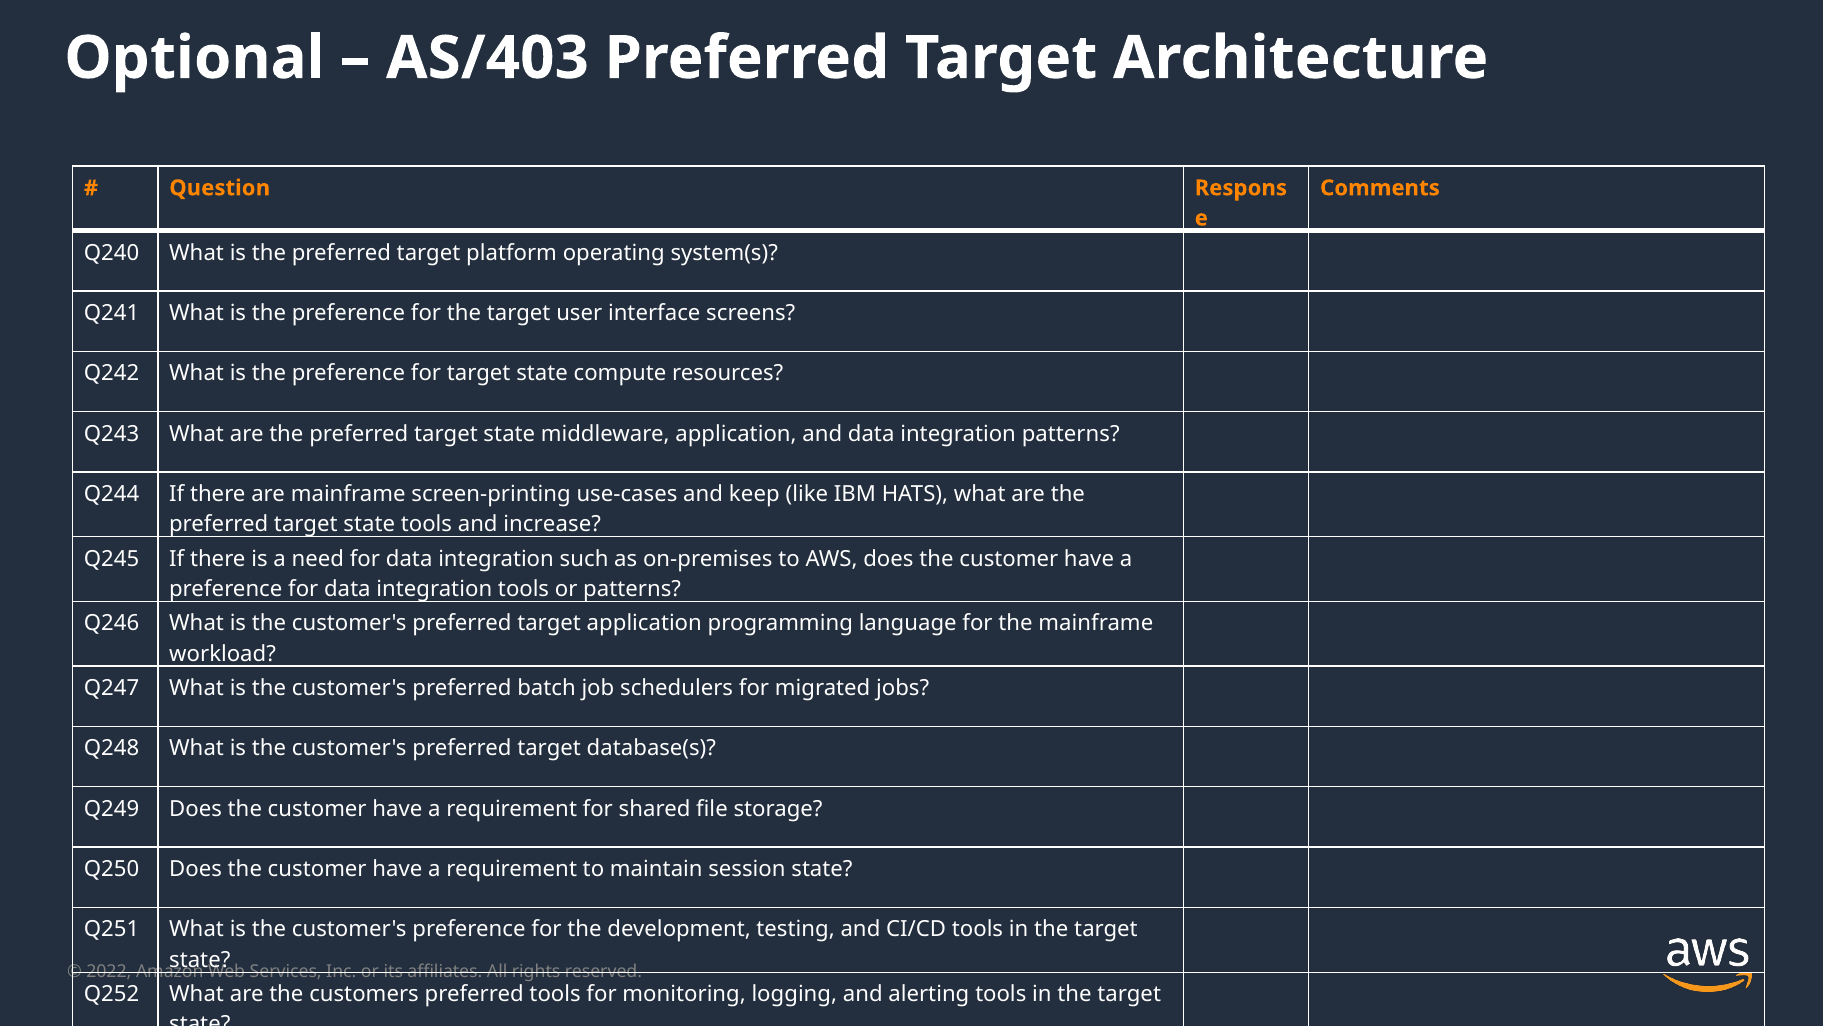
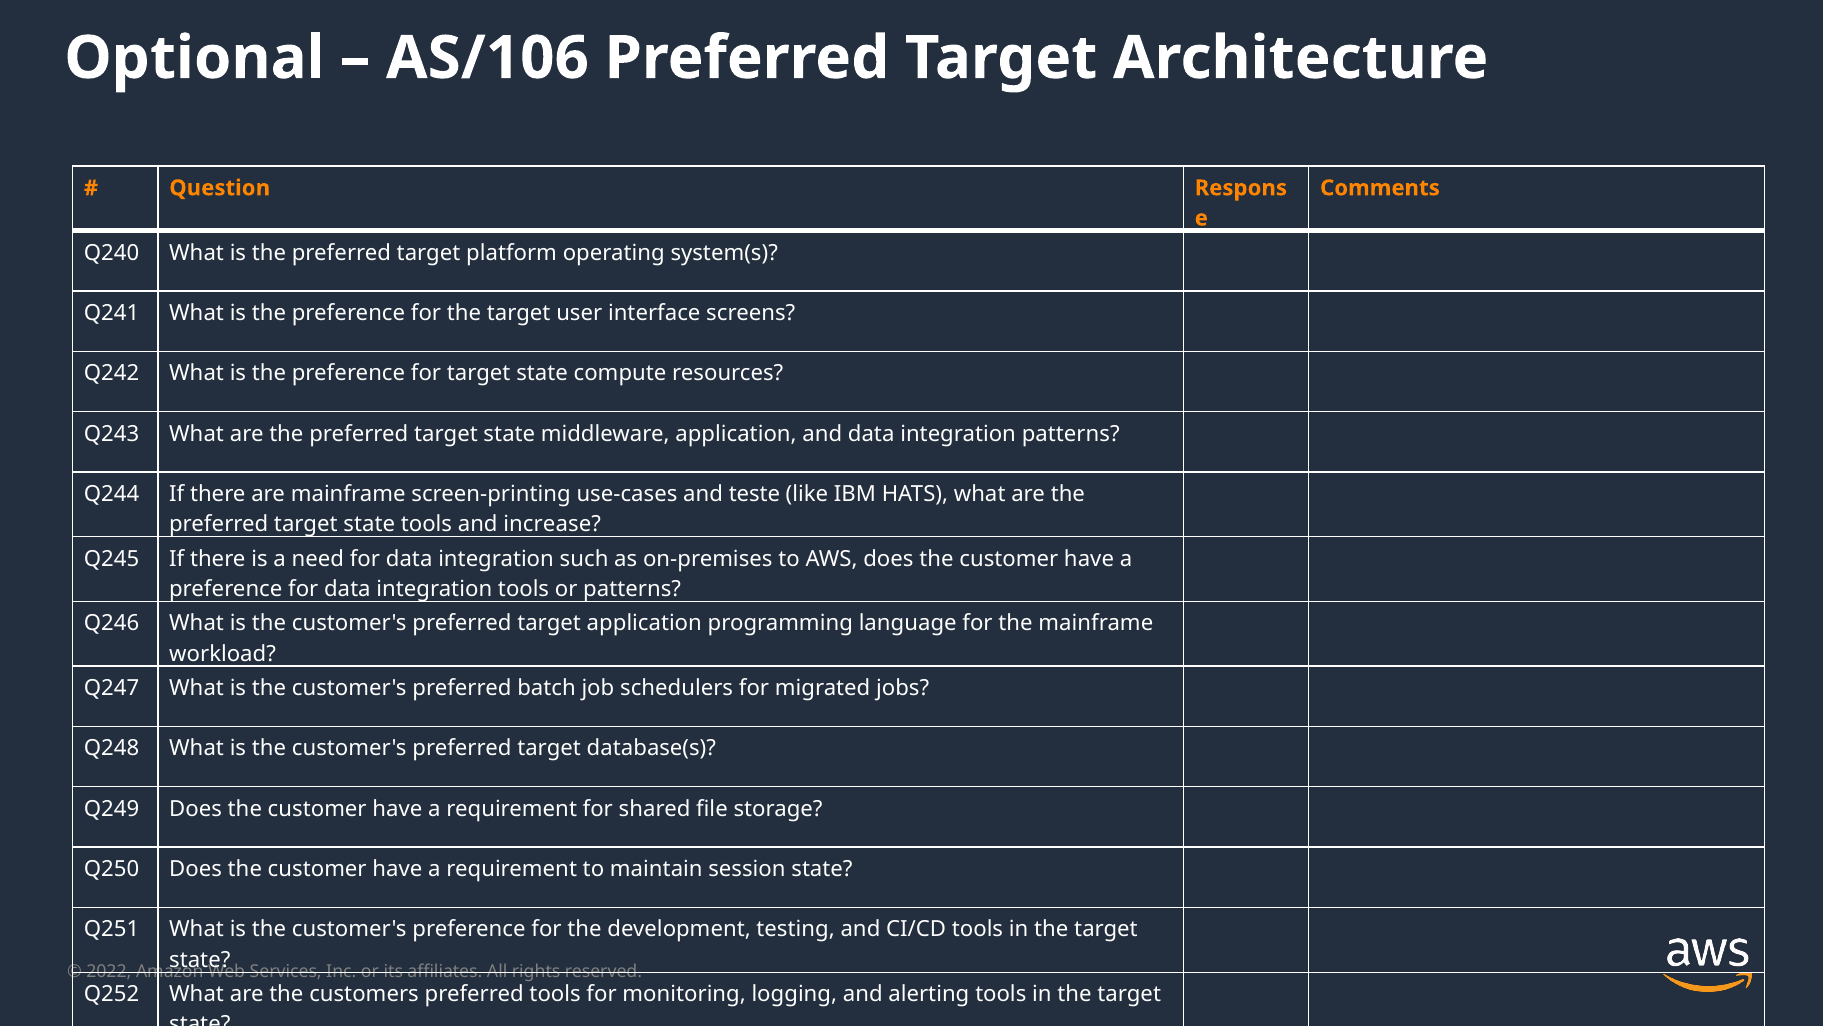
AS/403: AS/403 -> AS/106
keep: keep -> teste
